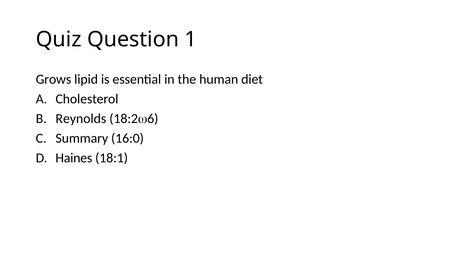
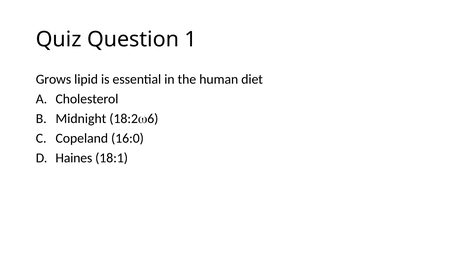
Reynolds: Reynolds -> Midnight
Summary: Summary -> Copeland
